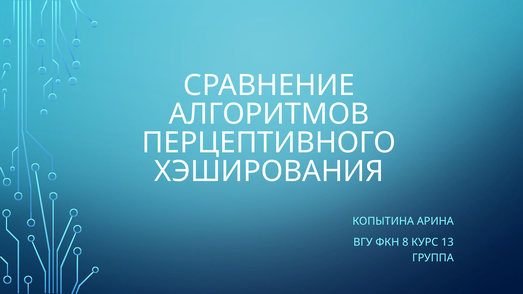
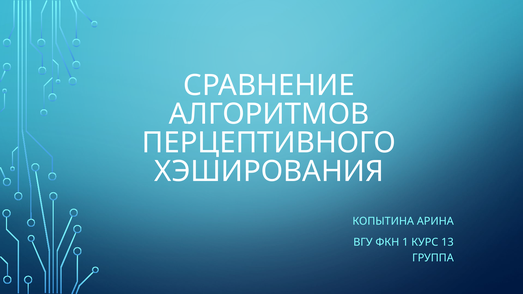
8: 8 -> 1
